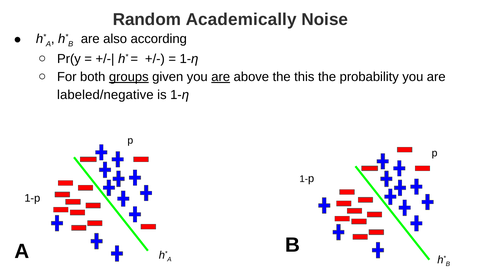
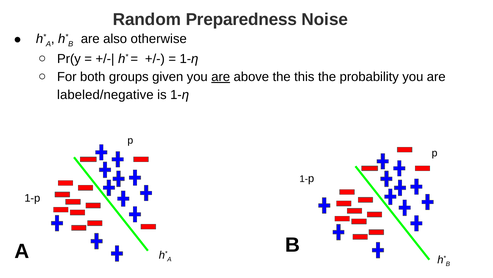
Academically: Academically -> Preparedness
according: according -> otherwise
groups underline: present -> none
